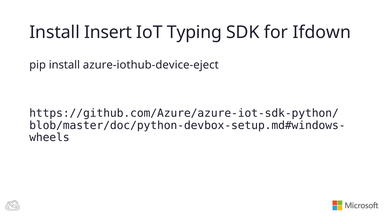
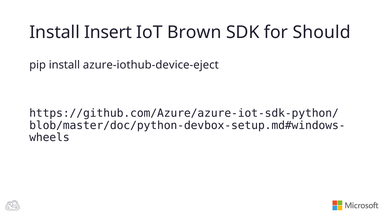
Typing: Typing -> Brown
Ifdown: Ifdown -> Should
